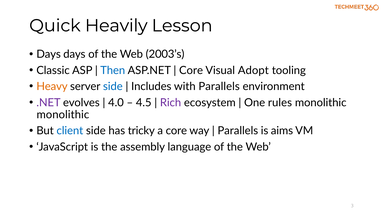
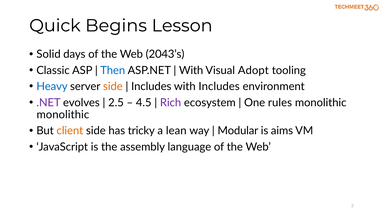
Heavily: Heavily -> Begins
Days at (49, 54): Days -> Solid
2003’s: 2003’s -> 2043’s
Core at (191, 70): Core -> With
Heavy colour: orange -> blue
side at (113, 86) colour: blue -> orange
with Parallels: Parallels -> Includes
4.0: 4.0 -> 2.5
client colour: blue -> orange
a core: core -> lean
Parallels at (238, 130): Parallels -> Modular
